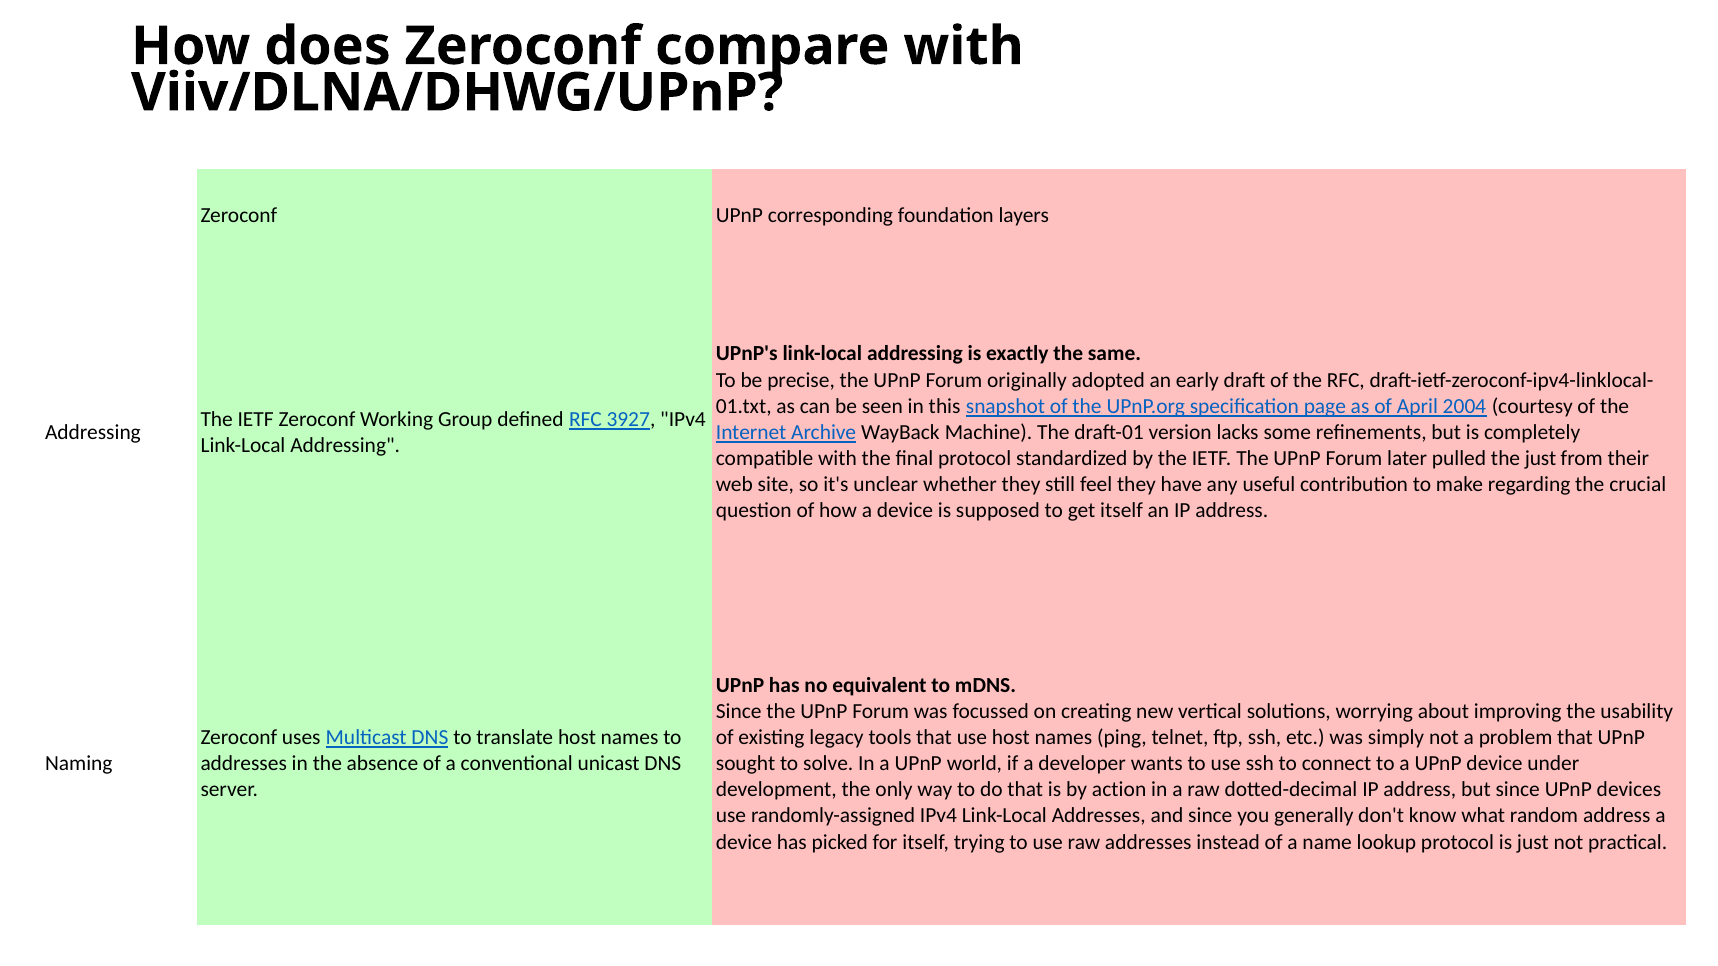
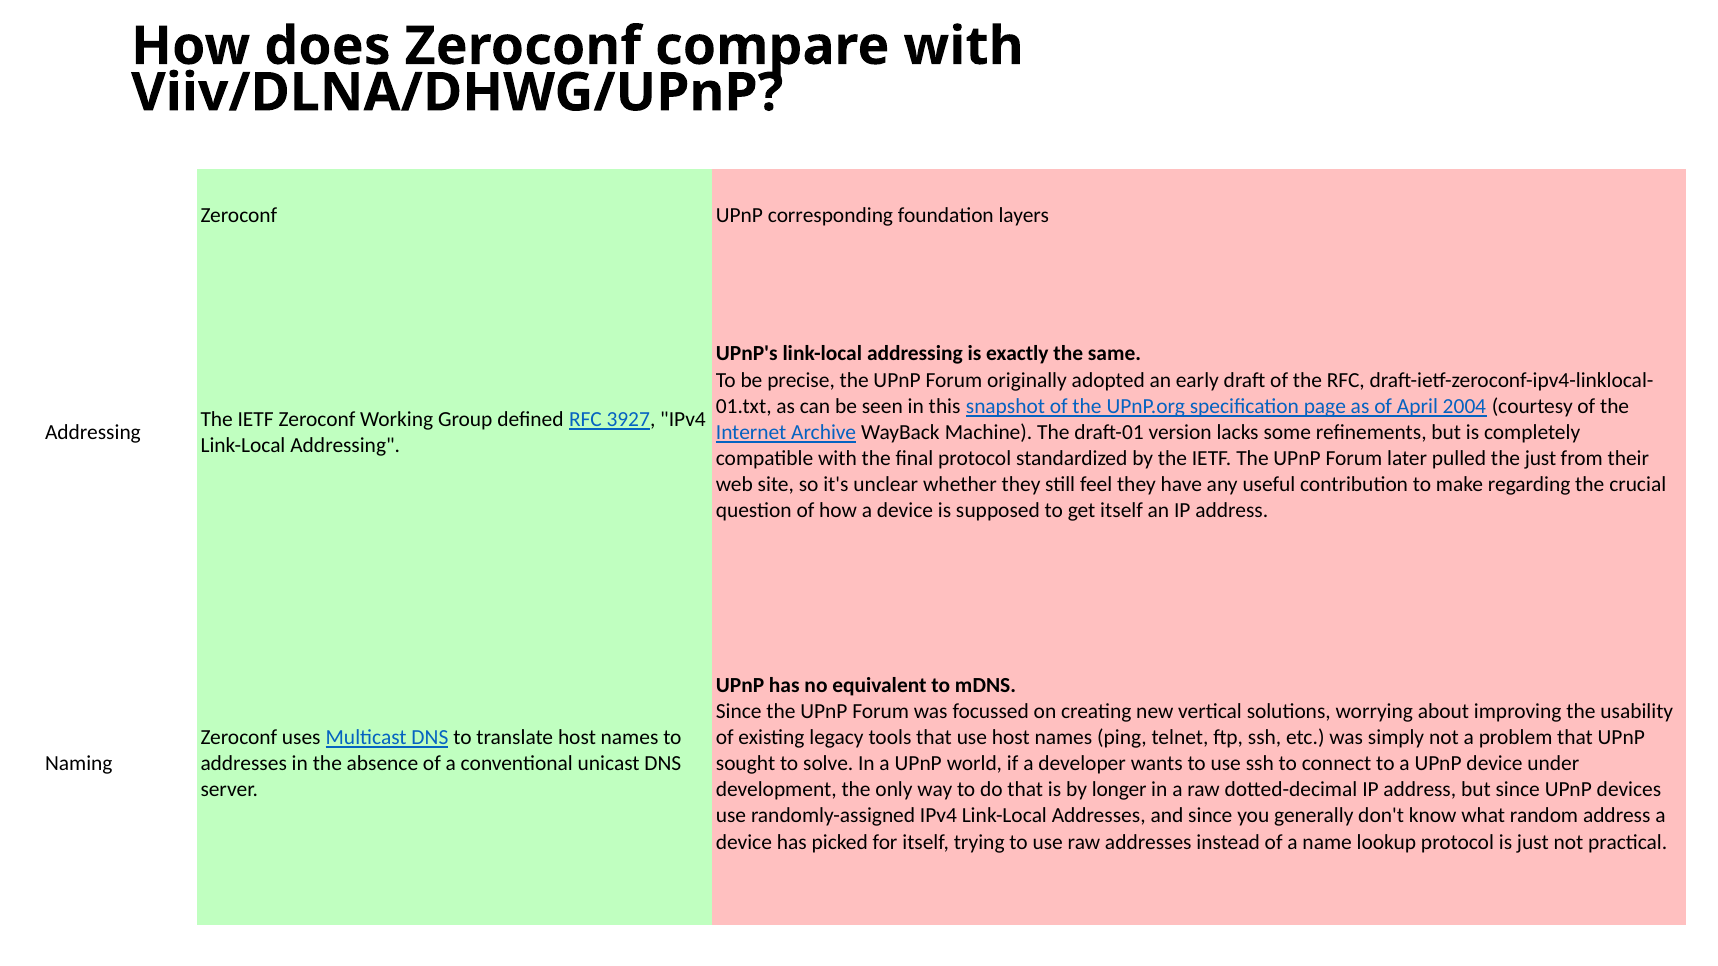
action: action -> longer
